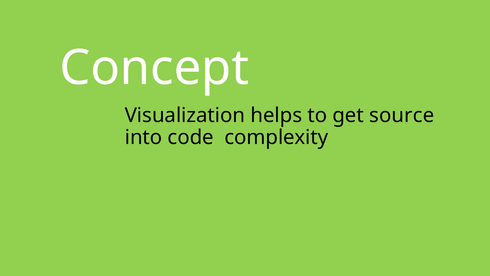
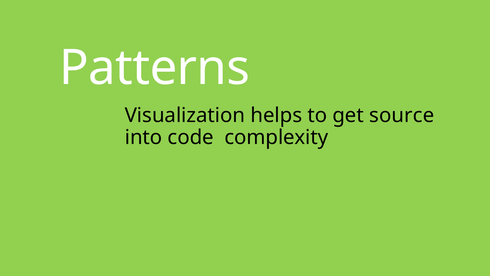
Concept: Concept -> Patterns
